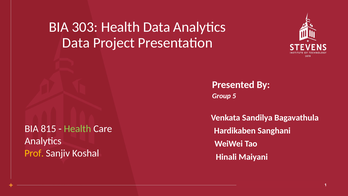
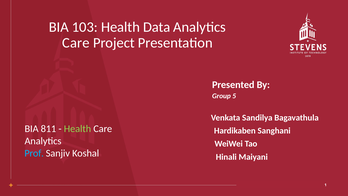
303: 303 -> 103
Data at (76, 43): Data -> Care
815: 815 -> 811
Prof colour: yellow -> light blue
